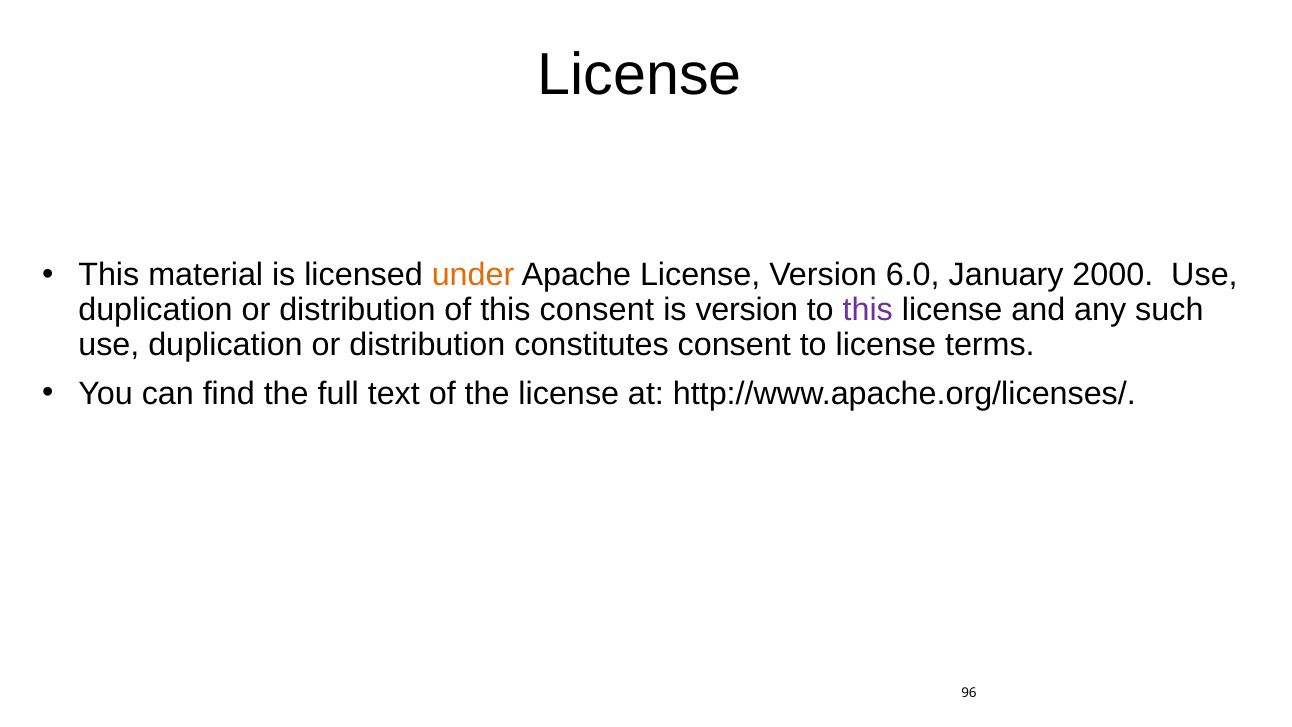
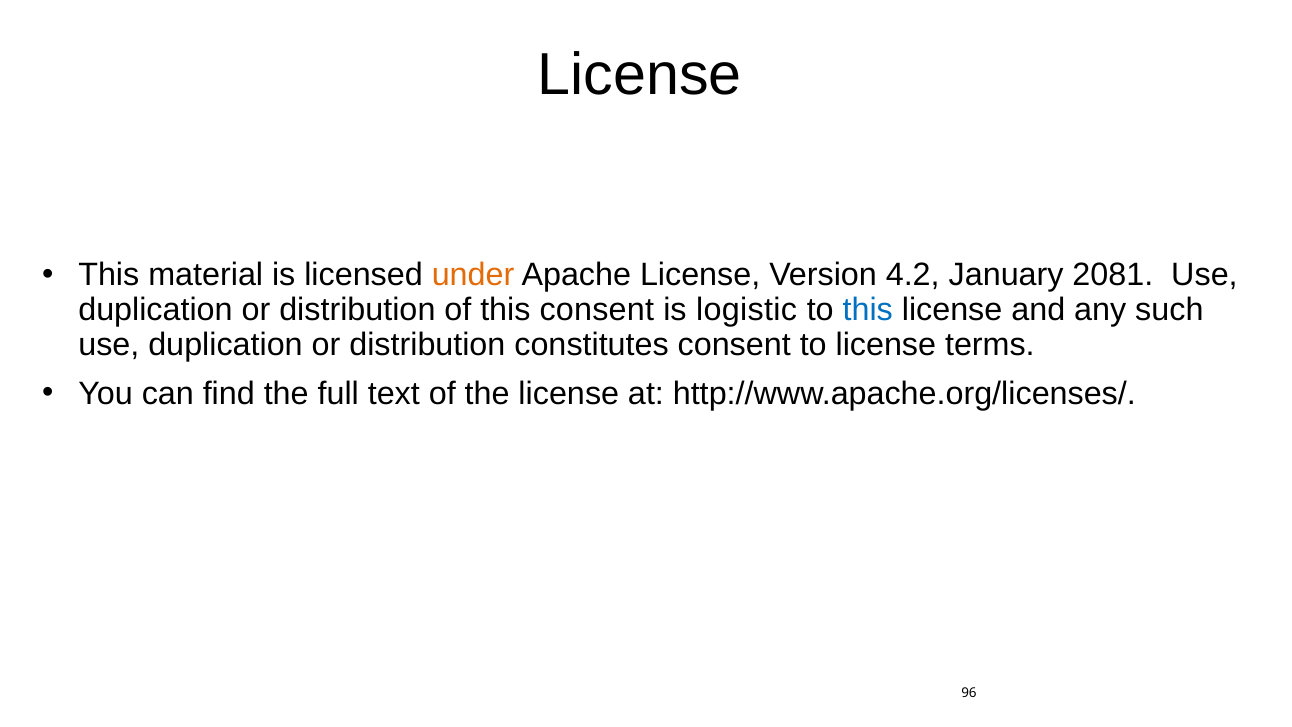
6.0: 6.0 -> 4.2
2000: 2000 -> 2081
is version: version -> logistic
this at (868, 310) colour: purple -> blue
